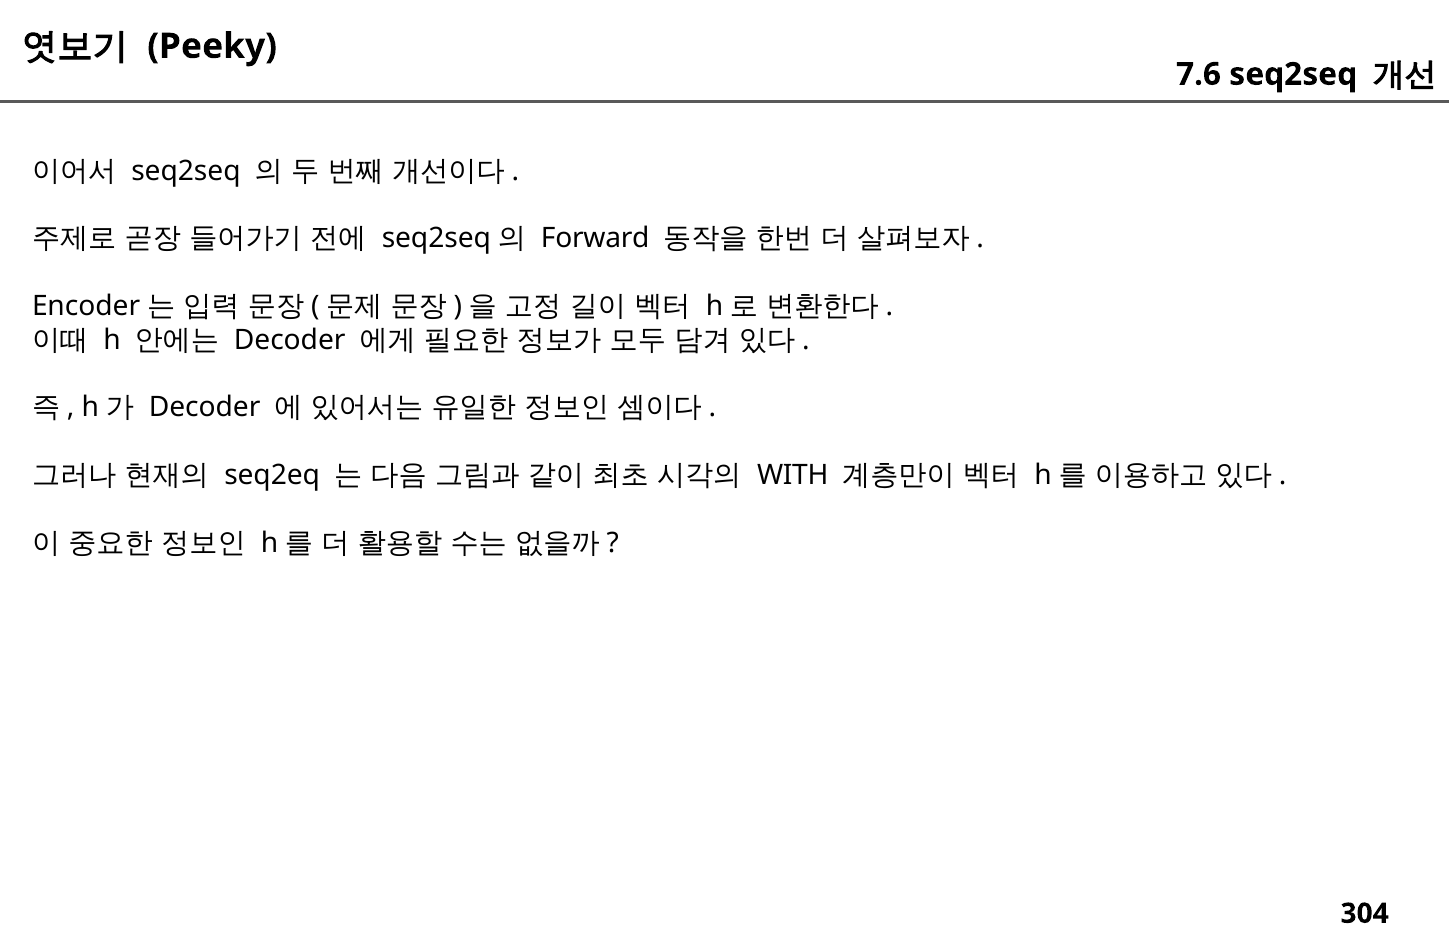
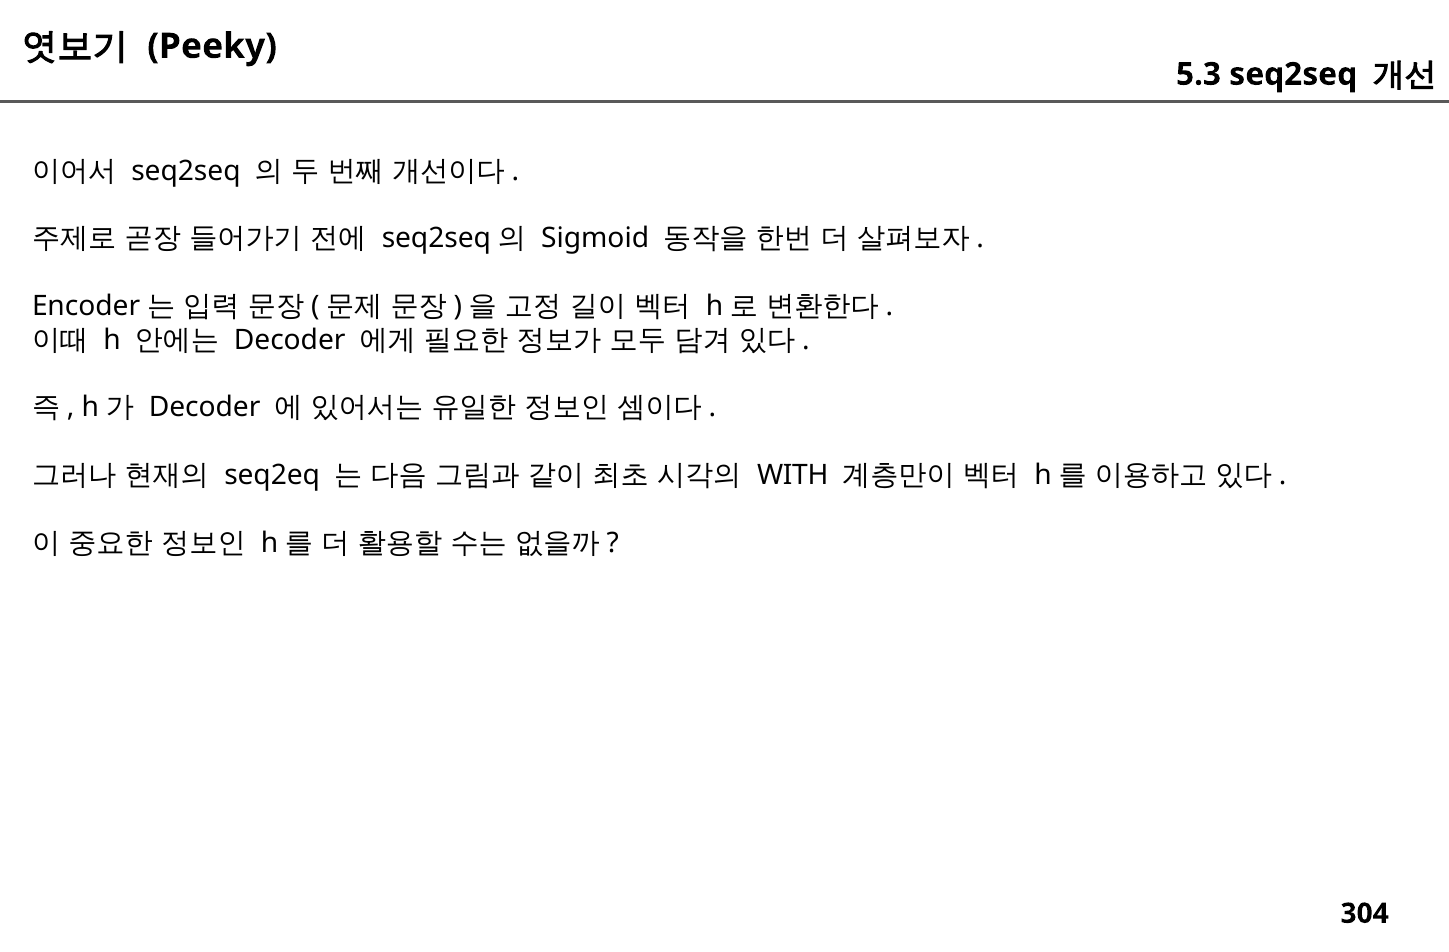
7.6: 7.6 -> 5.3
Forward: Forward -> Sigmoid
